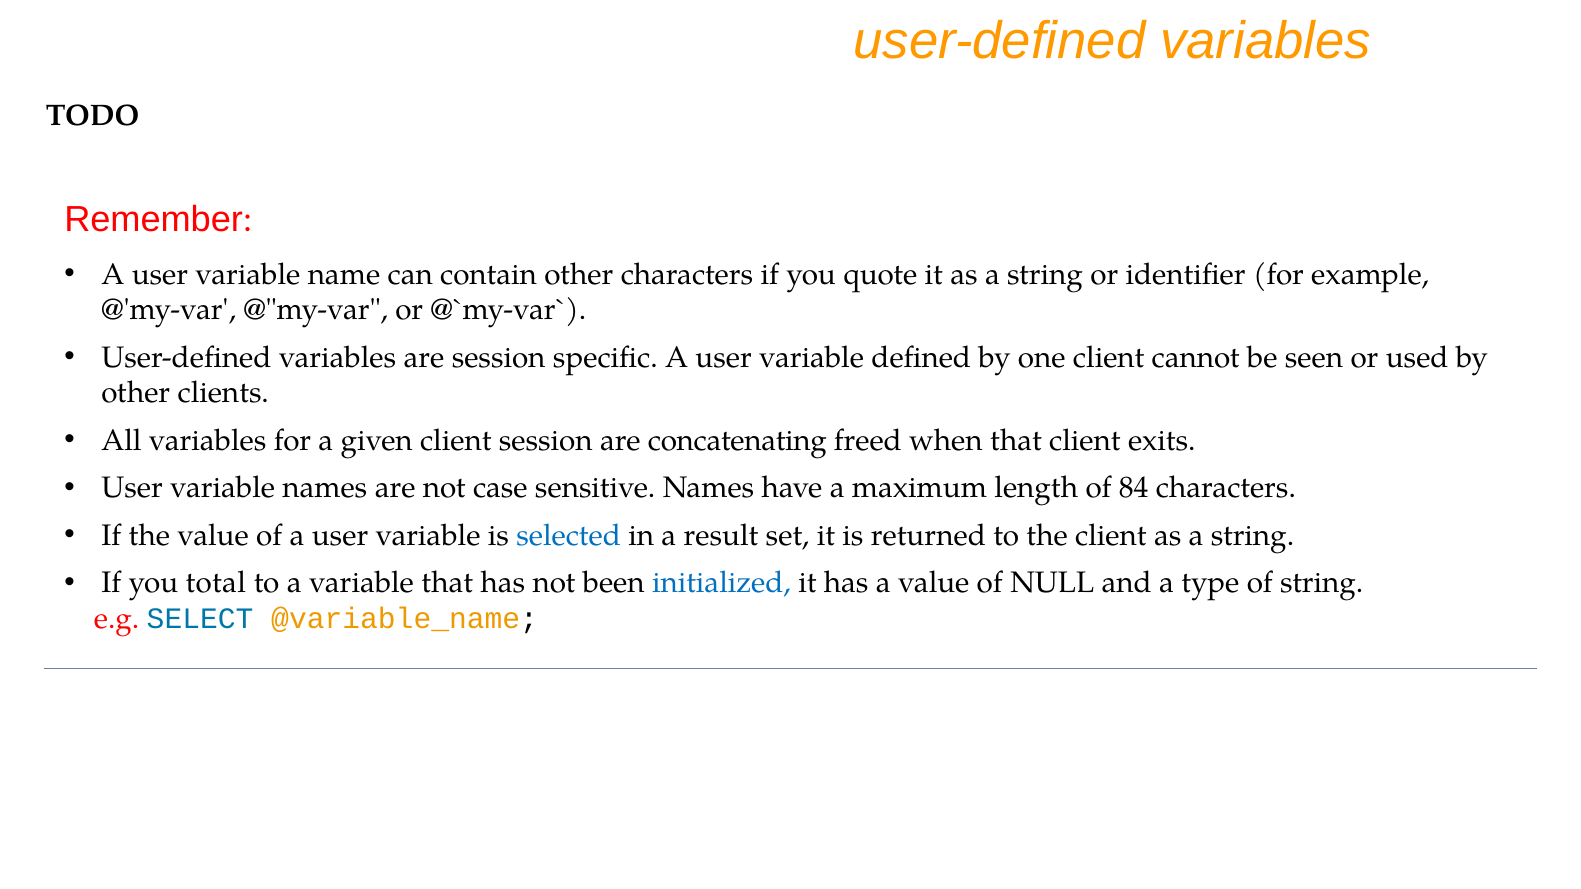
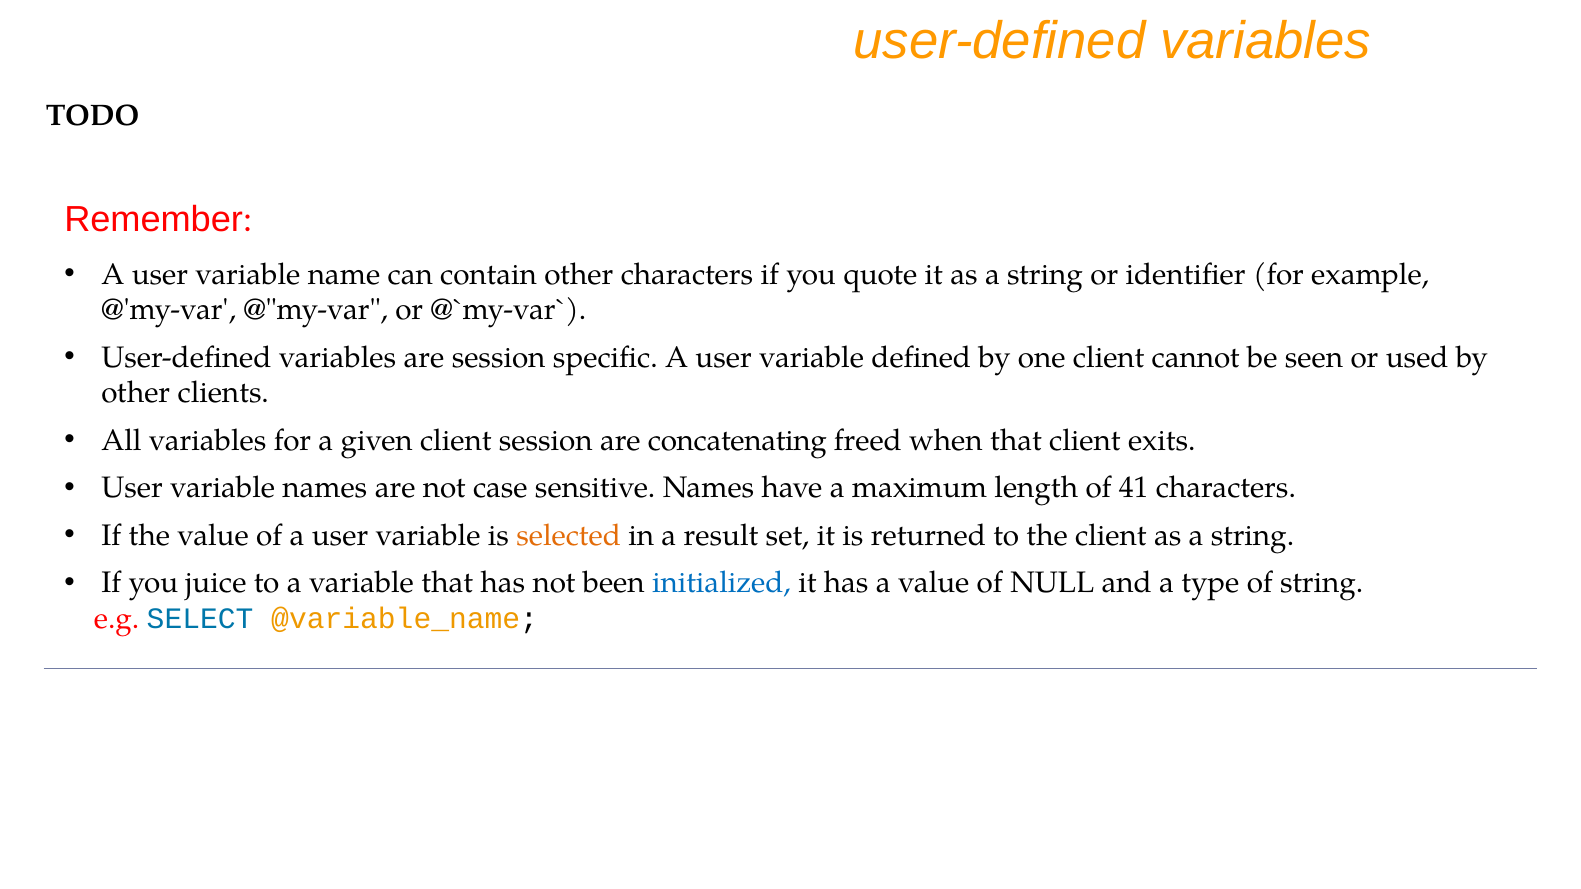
84: 84 -> 41
selected colour: blue -> orange
total: total -> juice
